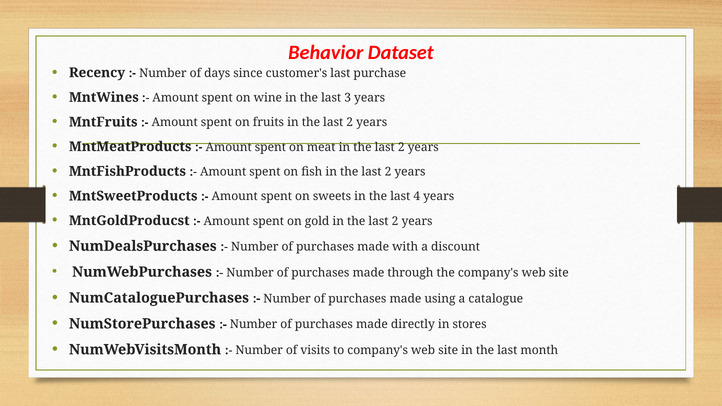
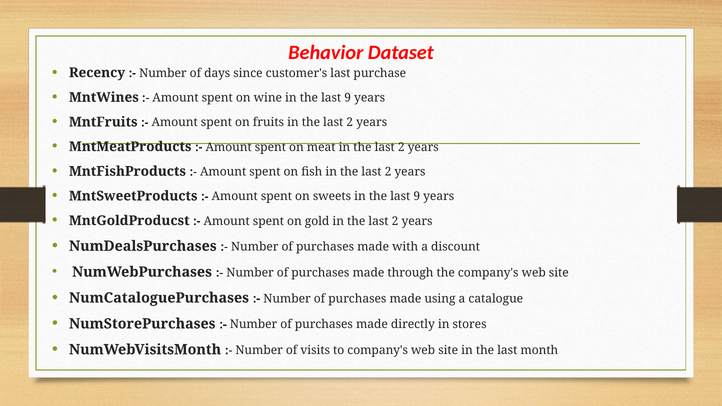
3 at (348, 98): 3 -> 9
4 at (417, 197): 4 -> 9
